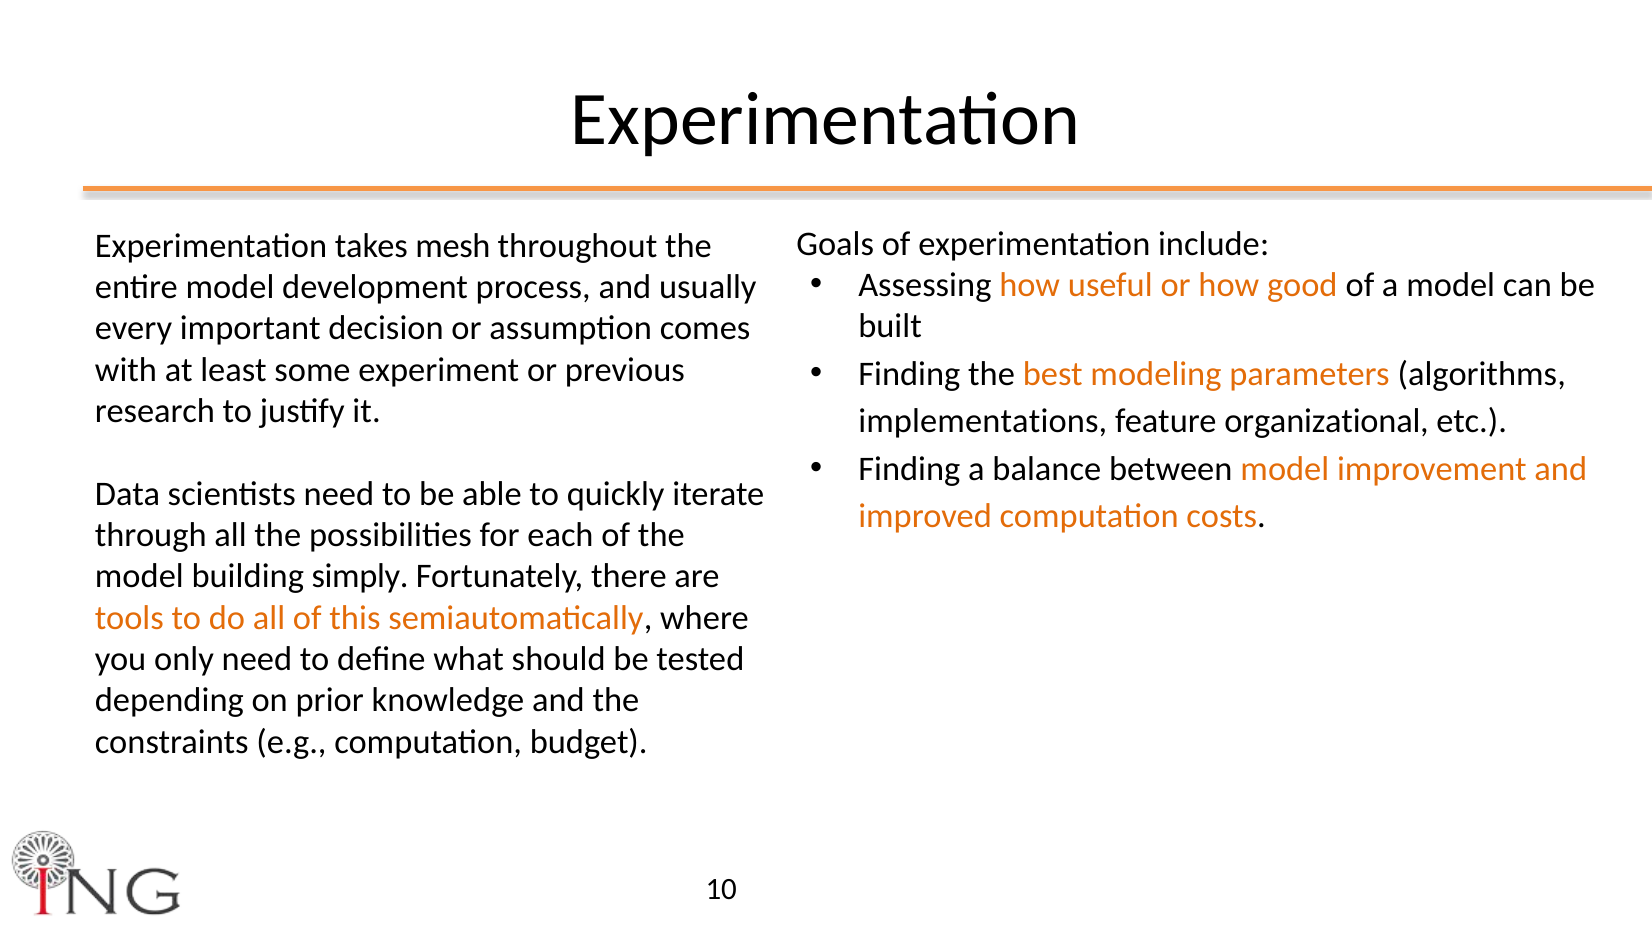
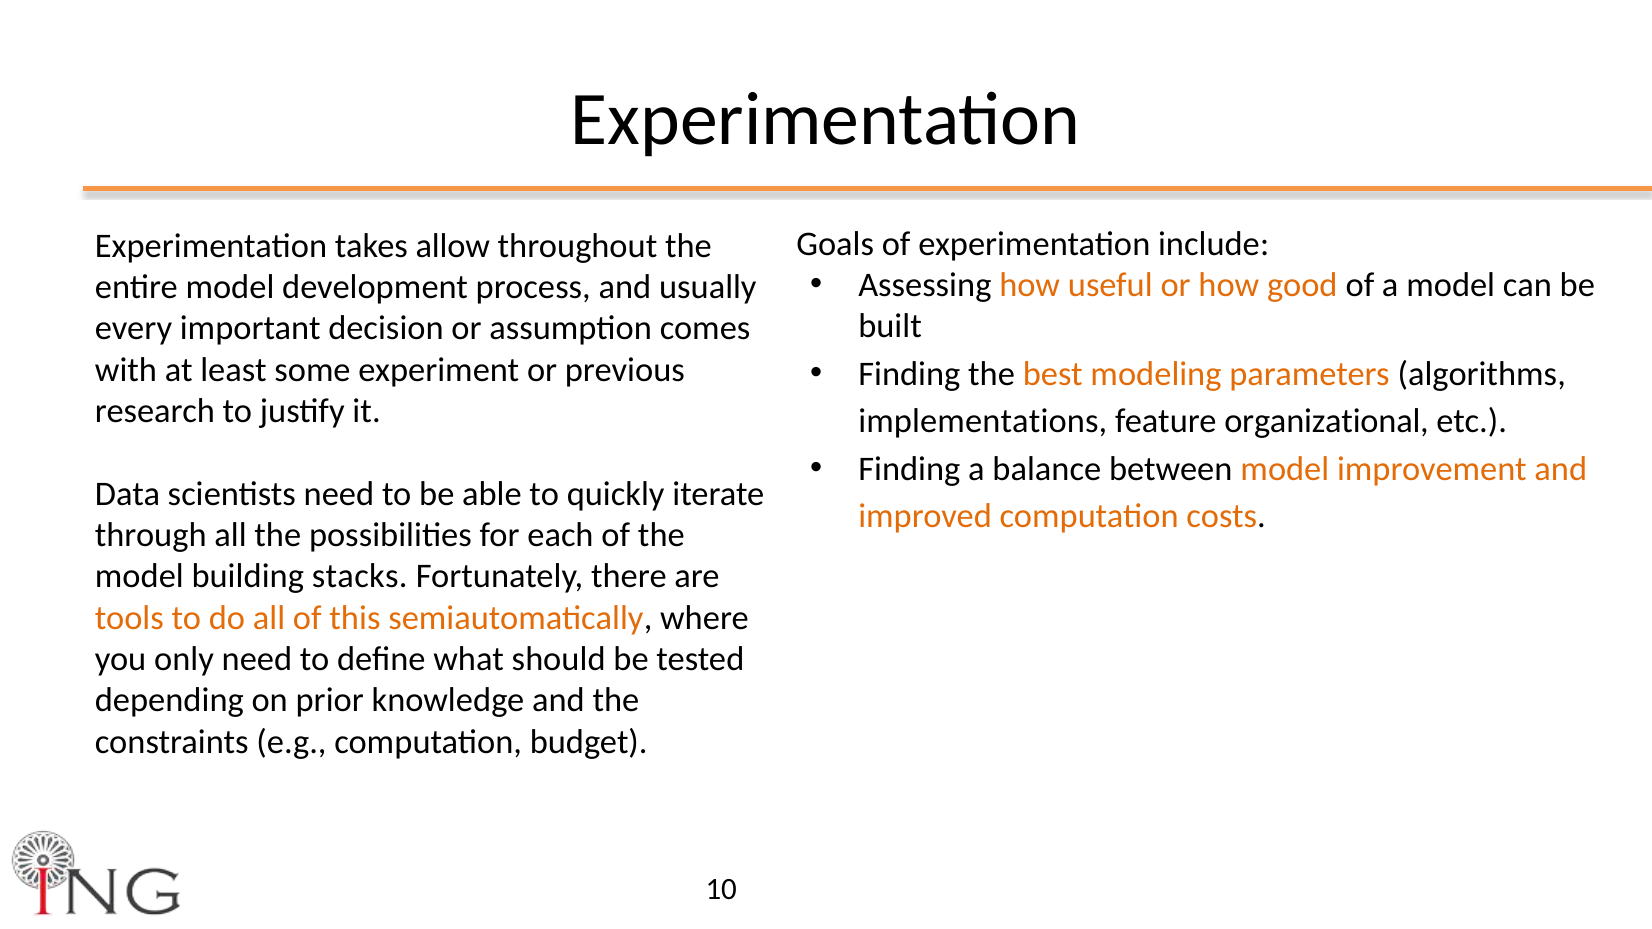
mesh: mesh -> allow
simply: simply -> stacks
